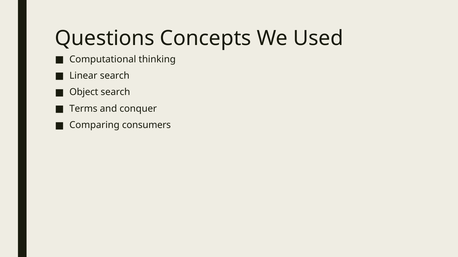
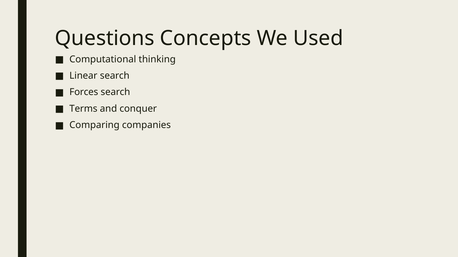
Object: Object -> Forces
consumers: consumers -> companies
